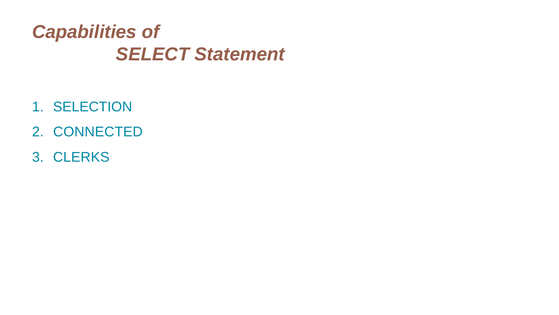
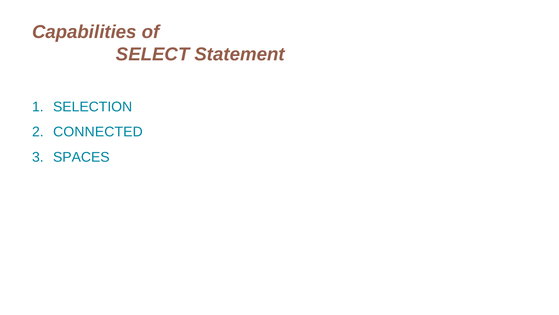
CLERKS: CLERKS -> SPACES
